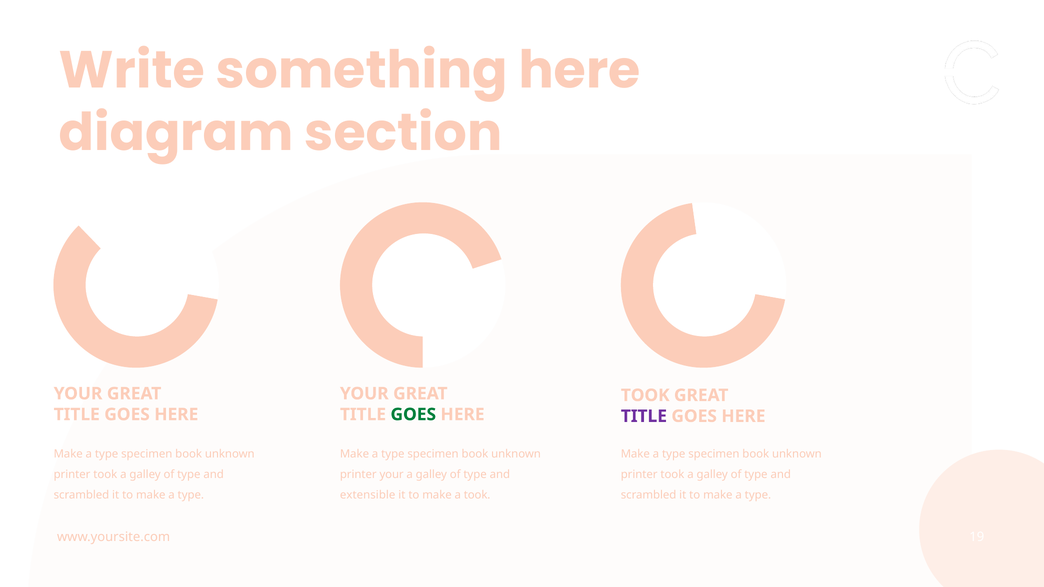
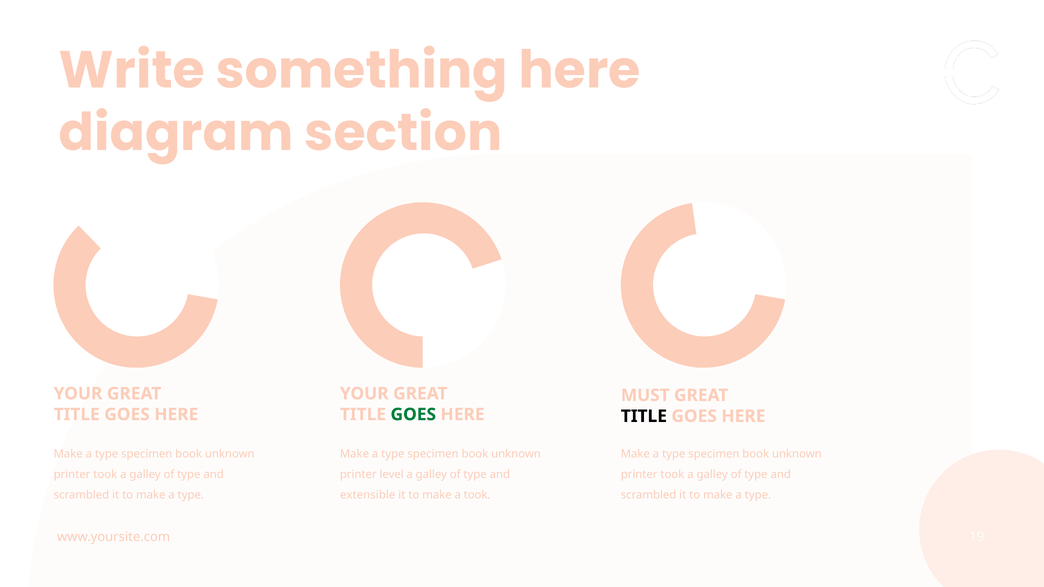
TOOK at (645, 395): TOOK -> MUST
TITLE at (644, 416) colour: purple -> black
printer your: your -> level
